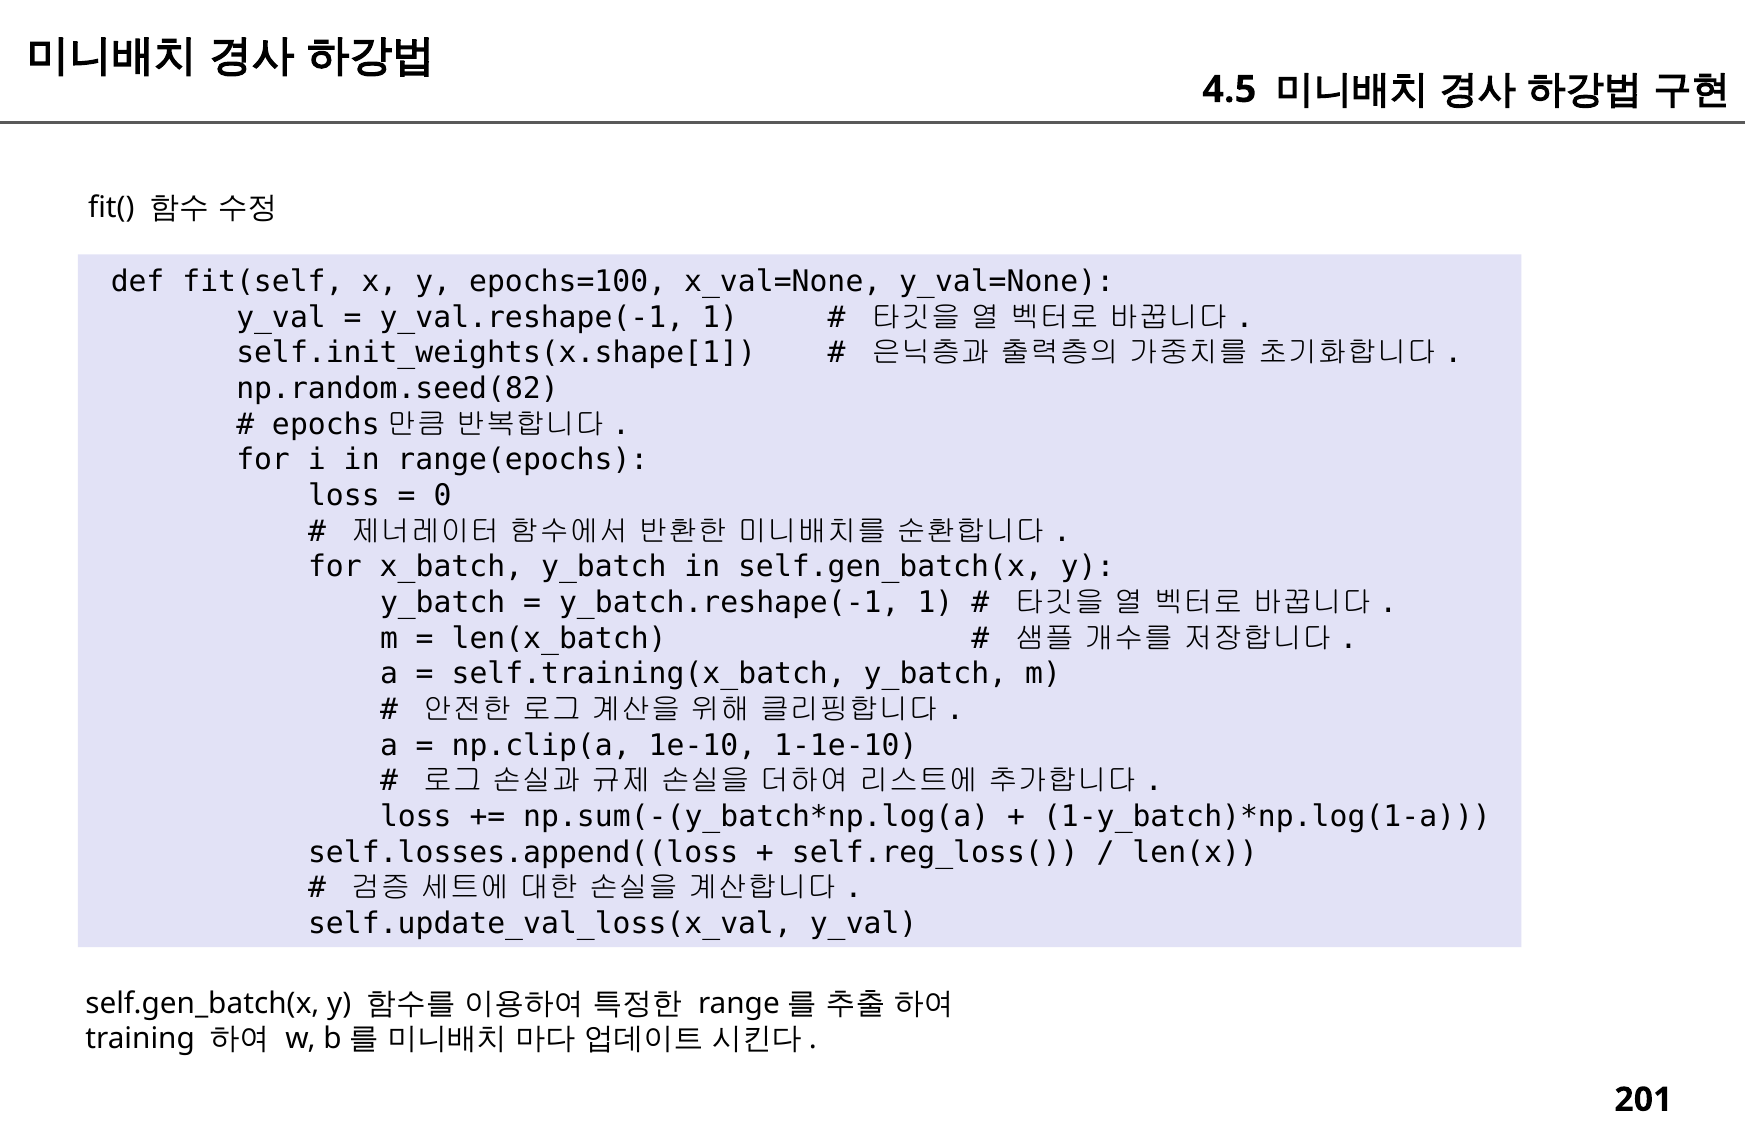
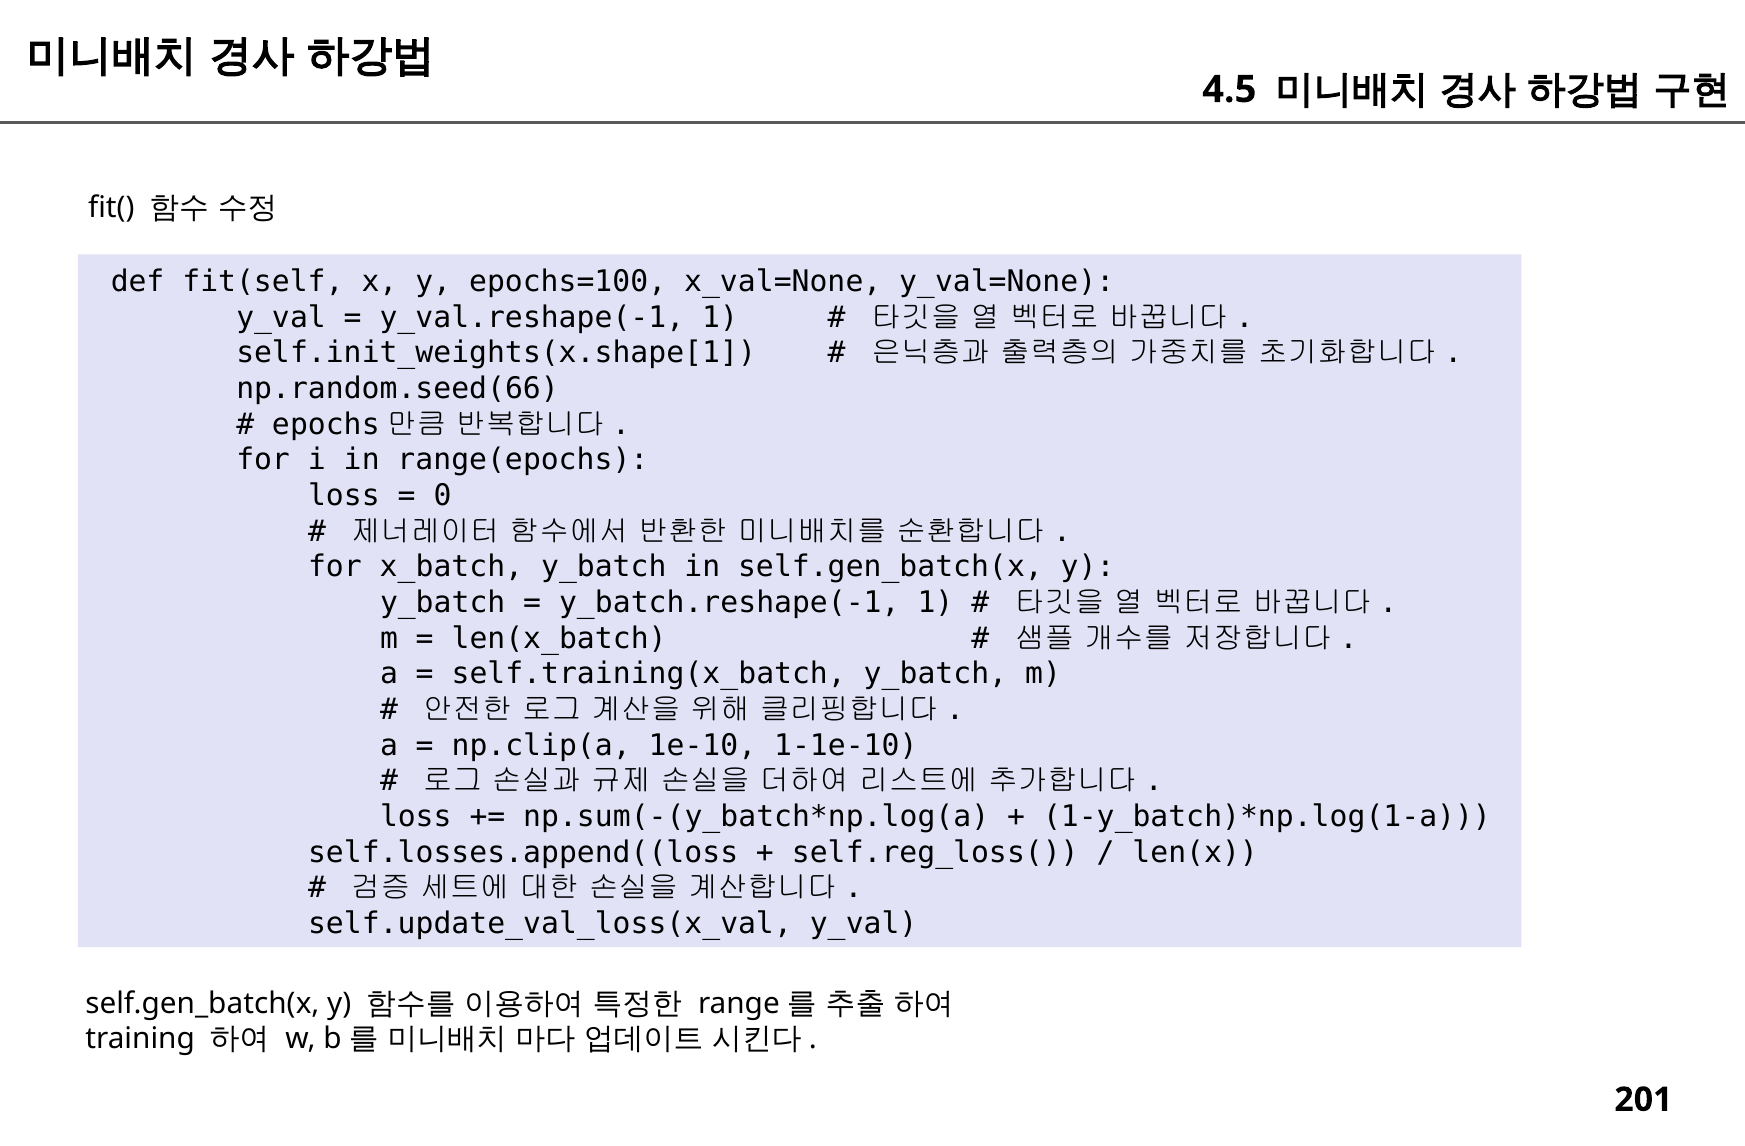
np.random.seed(82: np.random.seed(82 -> np.random.seed(66
